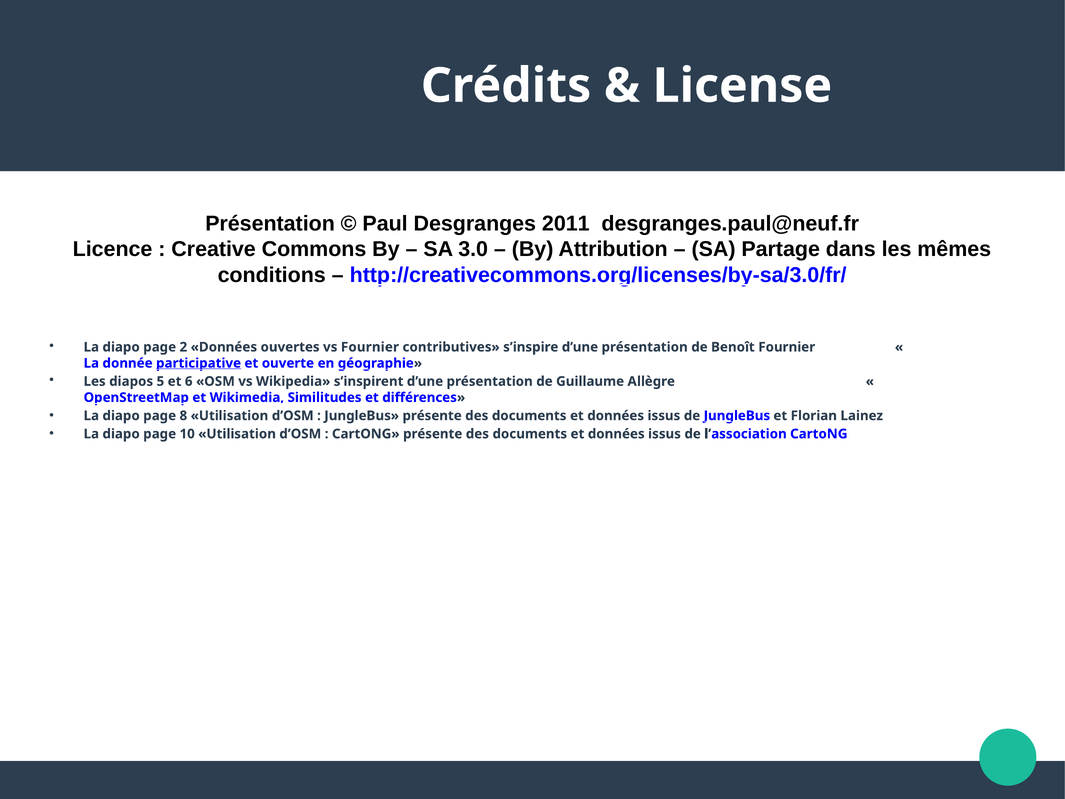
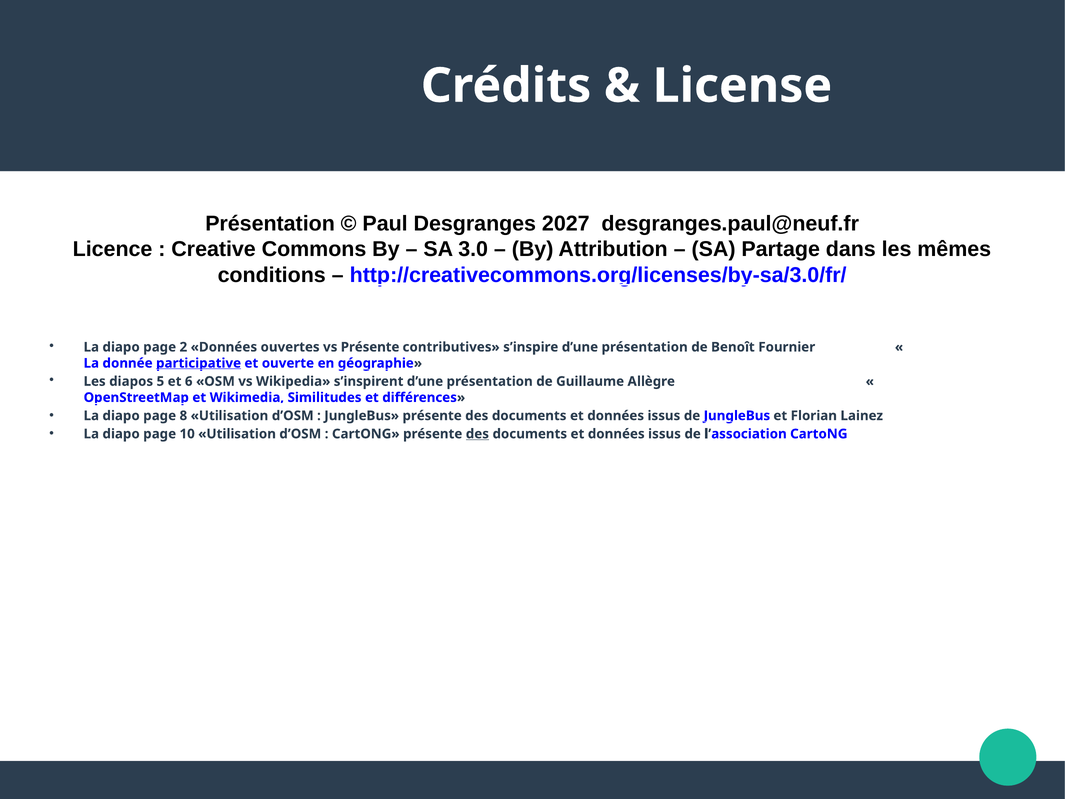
2011: 2011 -> 2027
vs Fournier: Fournier -> Présente
des at (477, 434) underline: none -> present
